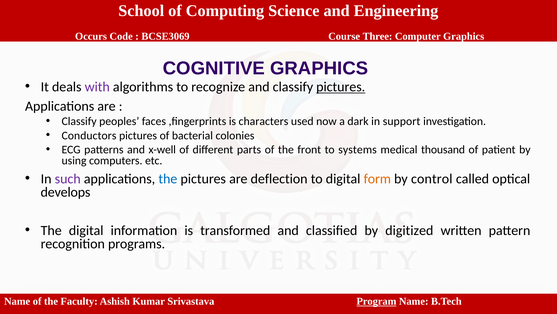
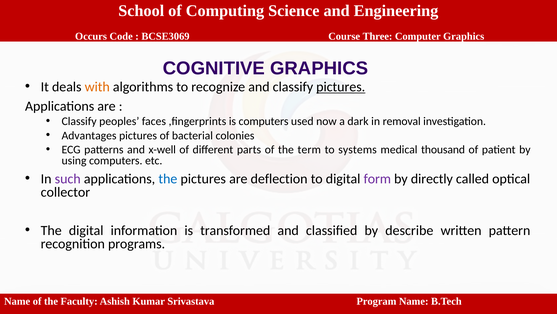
with colour: purple -> orange
is characters: characters -> computers
support: support -> removal
Conductors: Conductors -> Advantages
front: front -> term
form colour: orange -> purple
control: control -> directly
develops: develops -> collector
digitized: digitized -> describe
Program underline: present -> none
